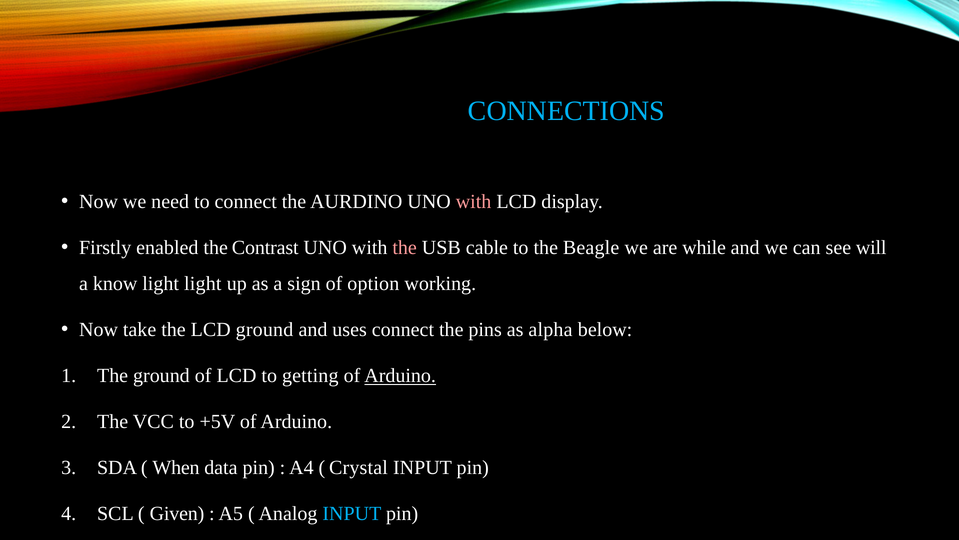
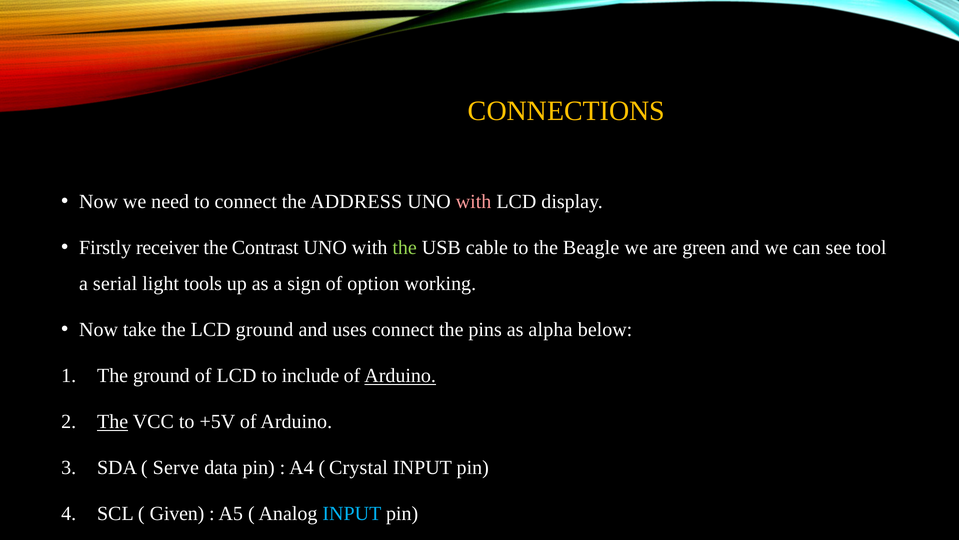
CONNECTIONS colour: light blue -> yellow
AURDINO: AURDINO -> ADDRESS
enabled: enabled -> receiver
the at (405, 248) colour: pink -> light green
while: while -> green
will: will -> tool
know: know -> serial
light light: light -> tools
getting: getting -> include
The at (113, 421) underline: none -> present
When: When -> Serve
